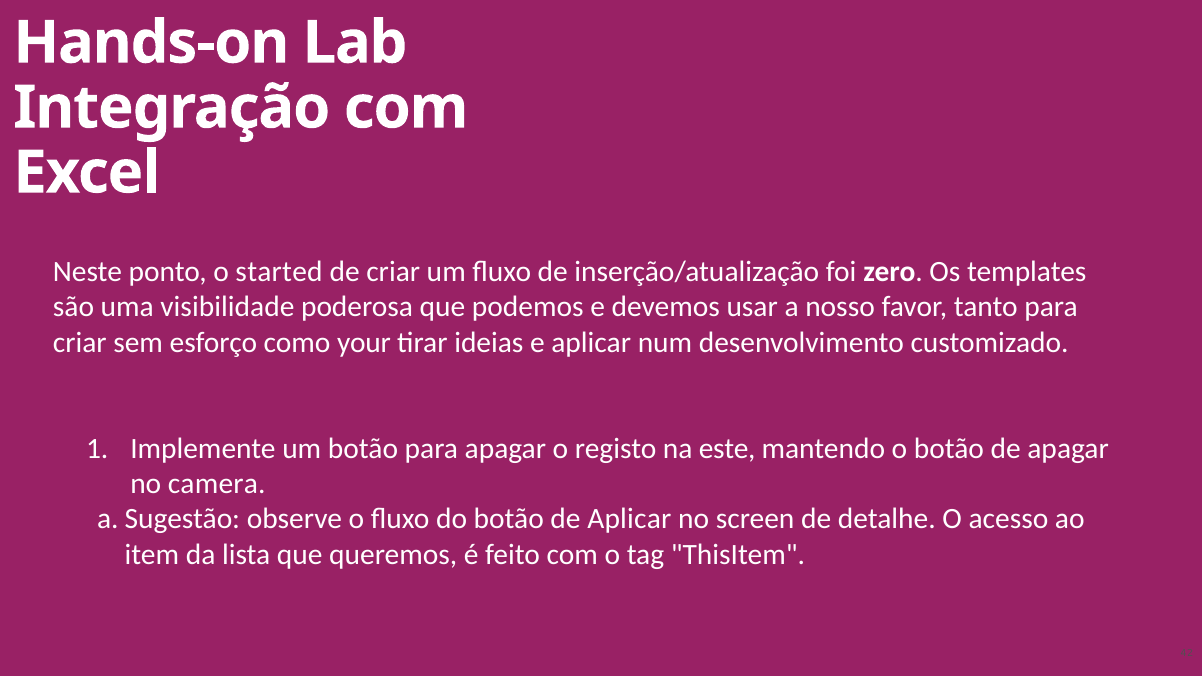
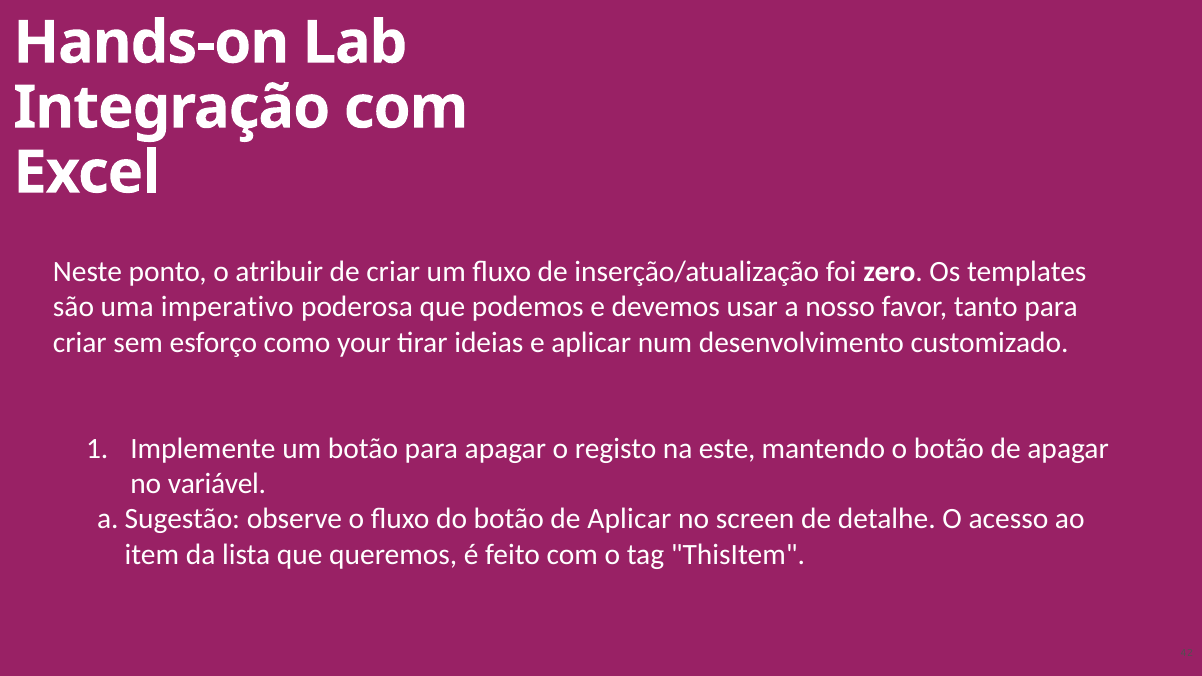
started: started -> atribuir
visibilidade: visibilidade -> imperativo
camera: camera -> variável
